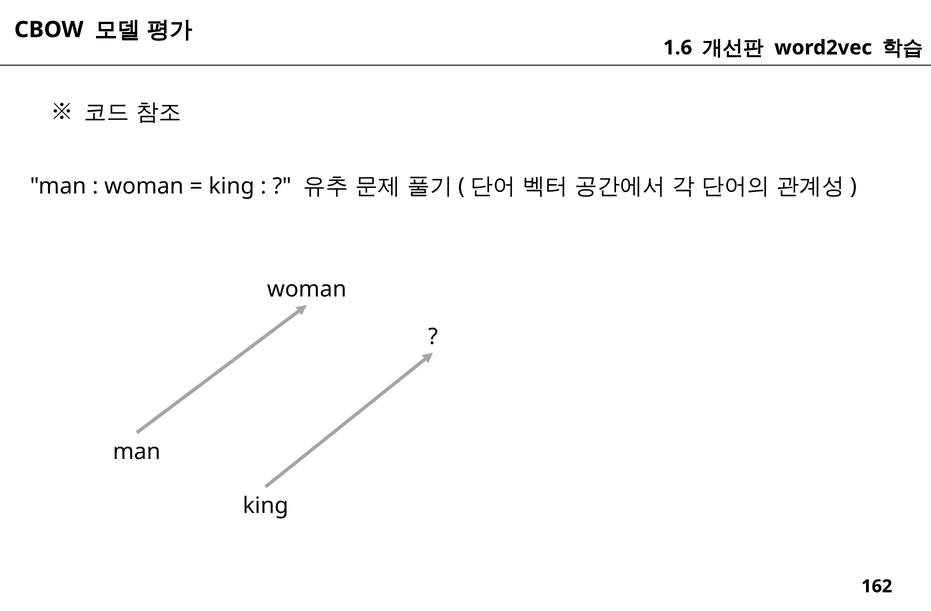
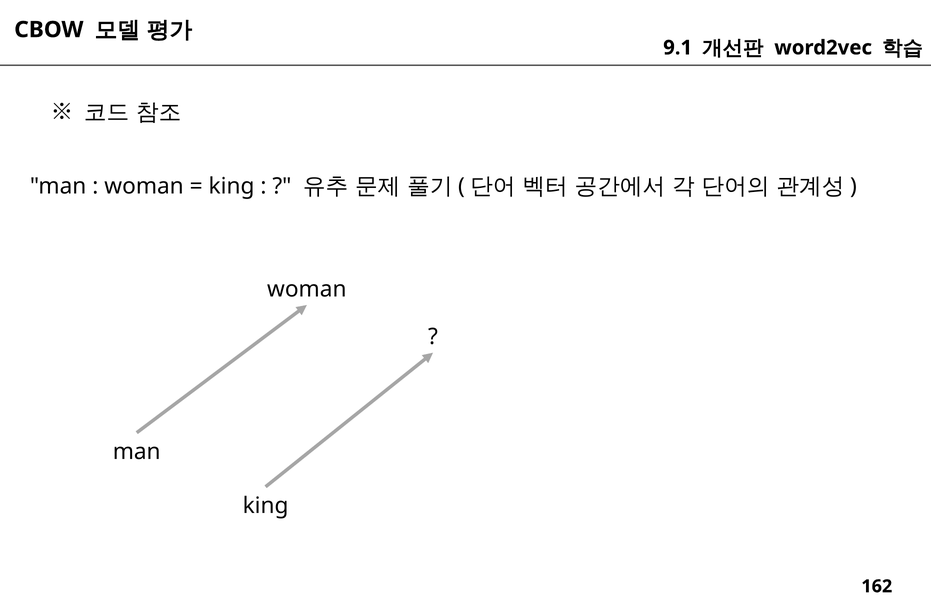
1.6: 1.6 -> 9.1
